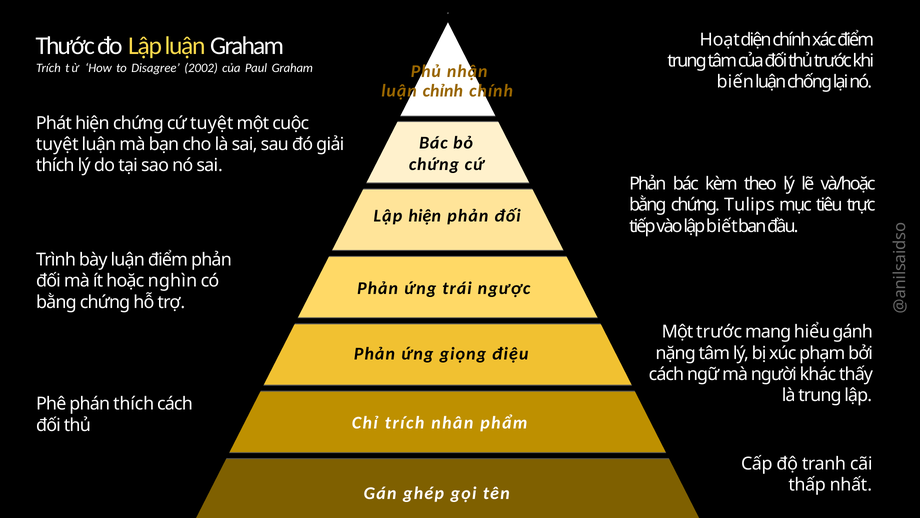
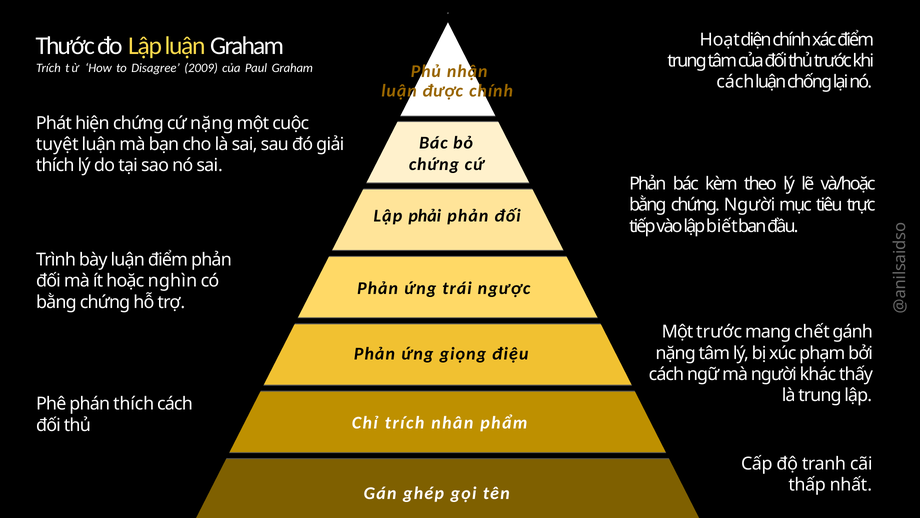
2002: 2002 -> 2009
biến at (735, 82): biến -> cách
chỉnh: chỉnh -> được
cứ tuyệt: tuyệt -> nặng
chứng Tulips: Tulips -> Người
Lập hiện: hiện -> phải
hiểu: hiểu -> chết
